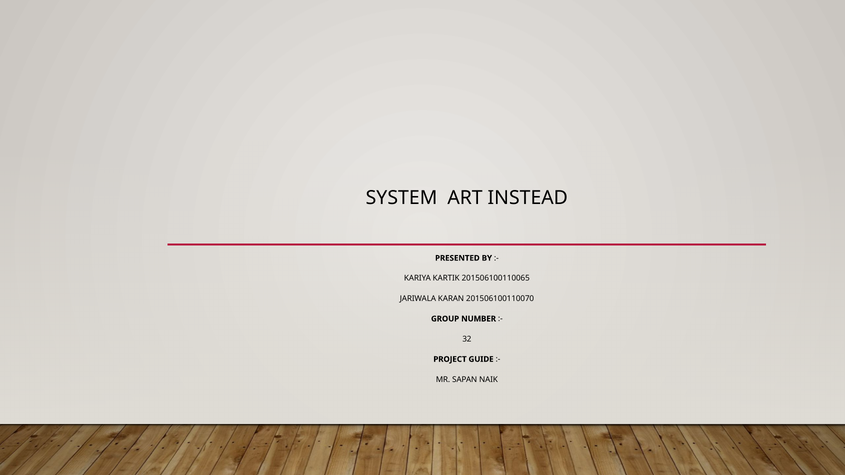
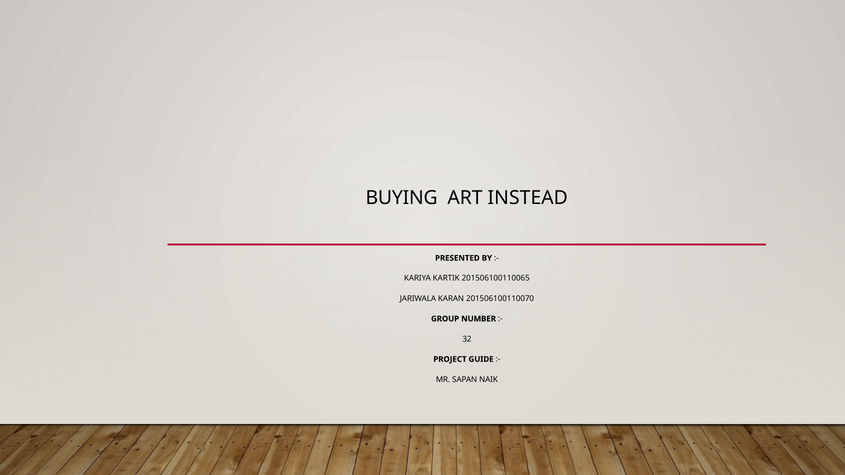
SYSTEM: SYSTEM -> BUYING
